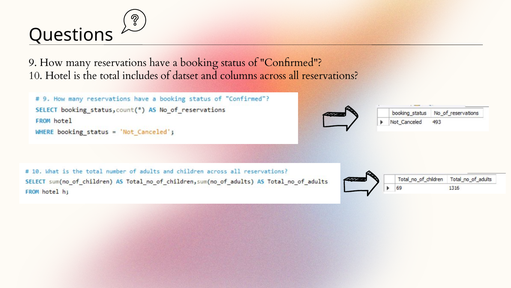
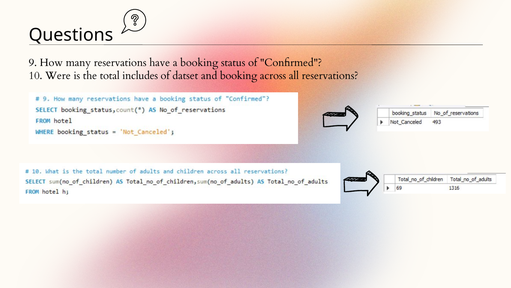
Hotel: Hotel -> Were
and columns: columns -> booking
